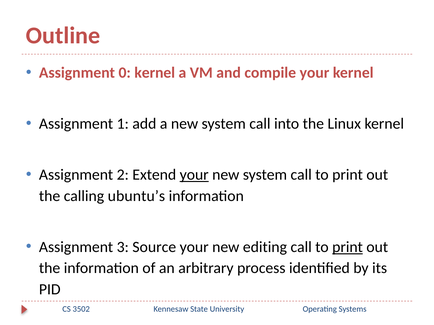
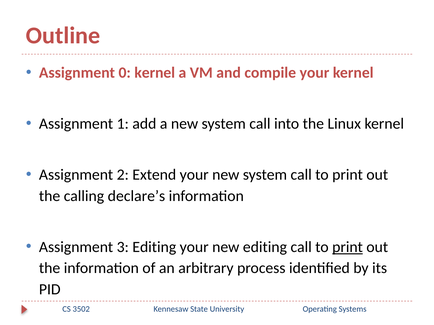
your at (194, 175) underline: present -> none
ubuntu’s: ubuntu’s -> declare’s
3 Source: Source -> Editing
